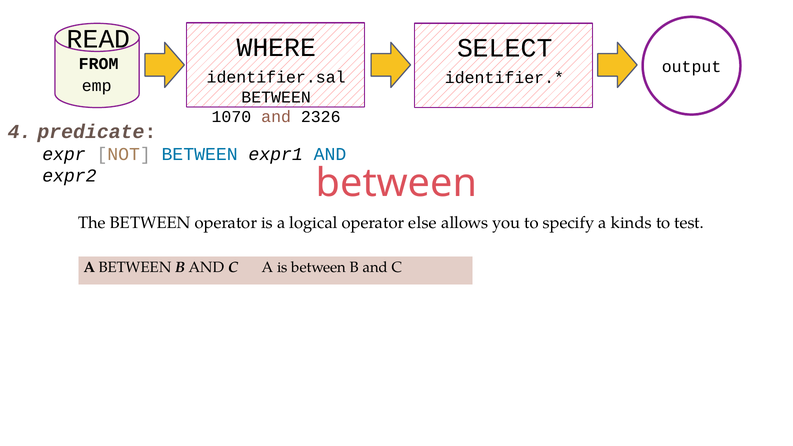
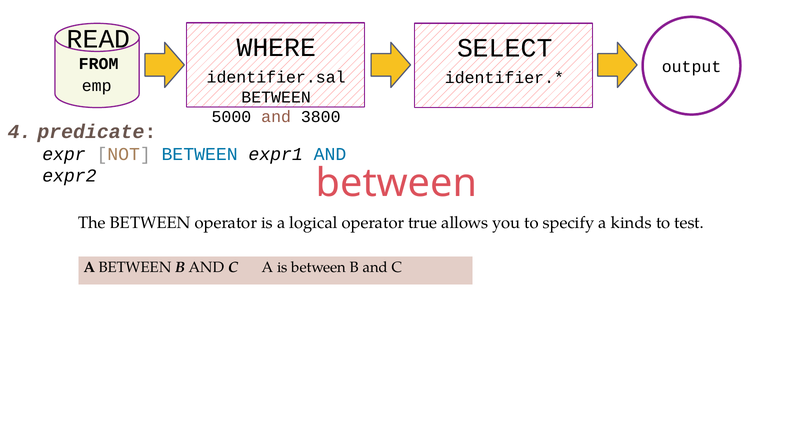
1070: 1070 -> 5000
2326: 2326 -> 3800
else: else -> true
